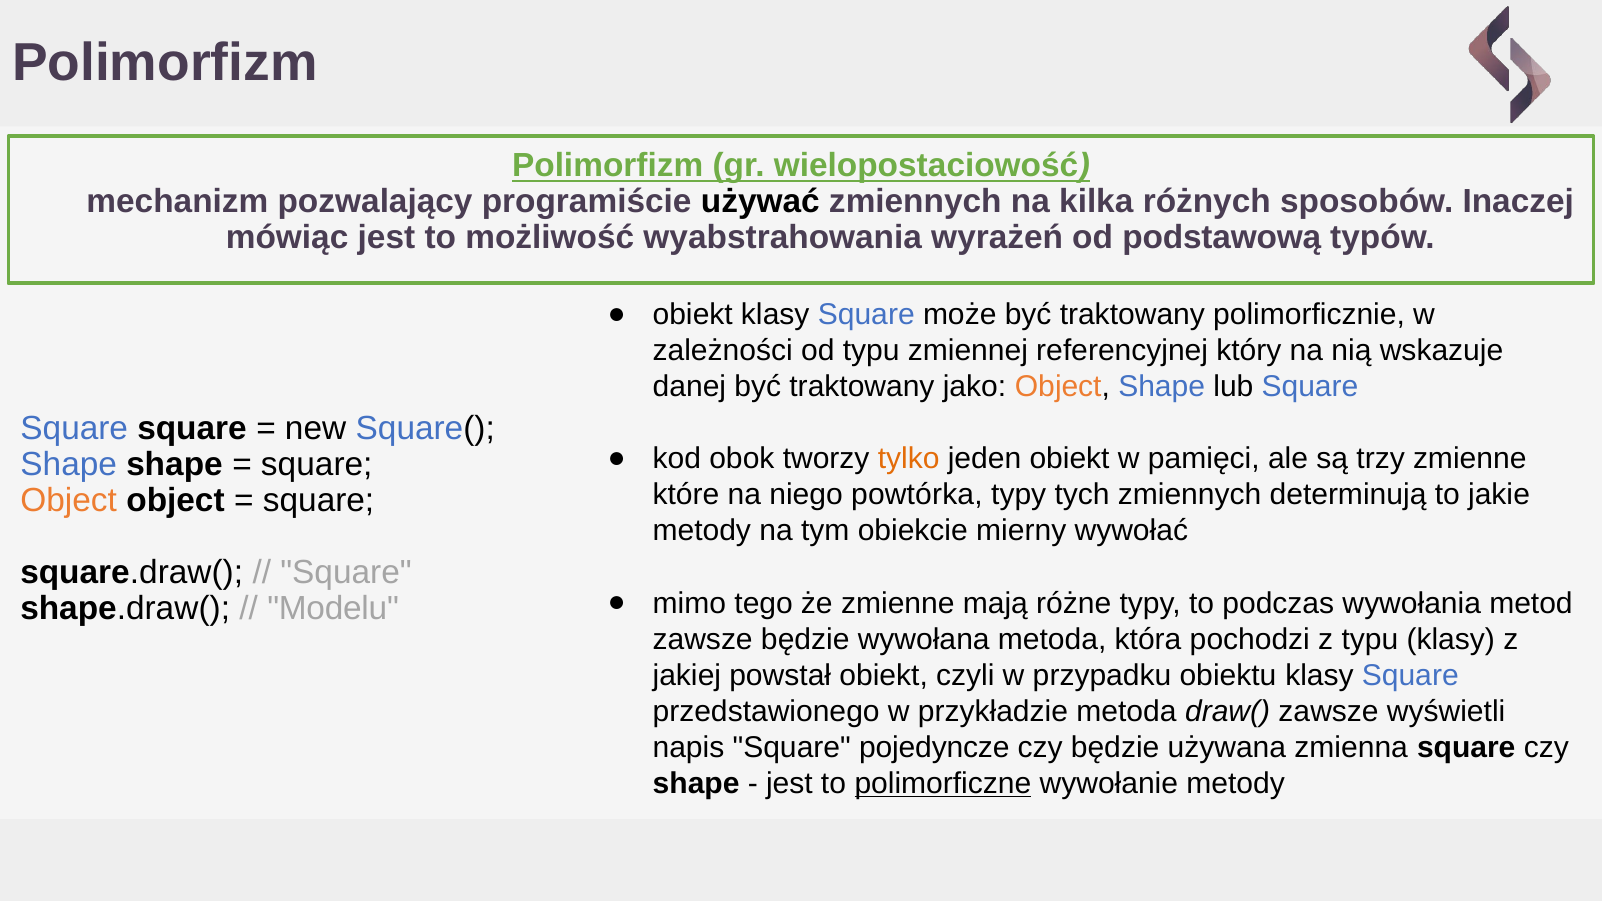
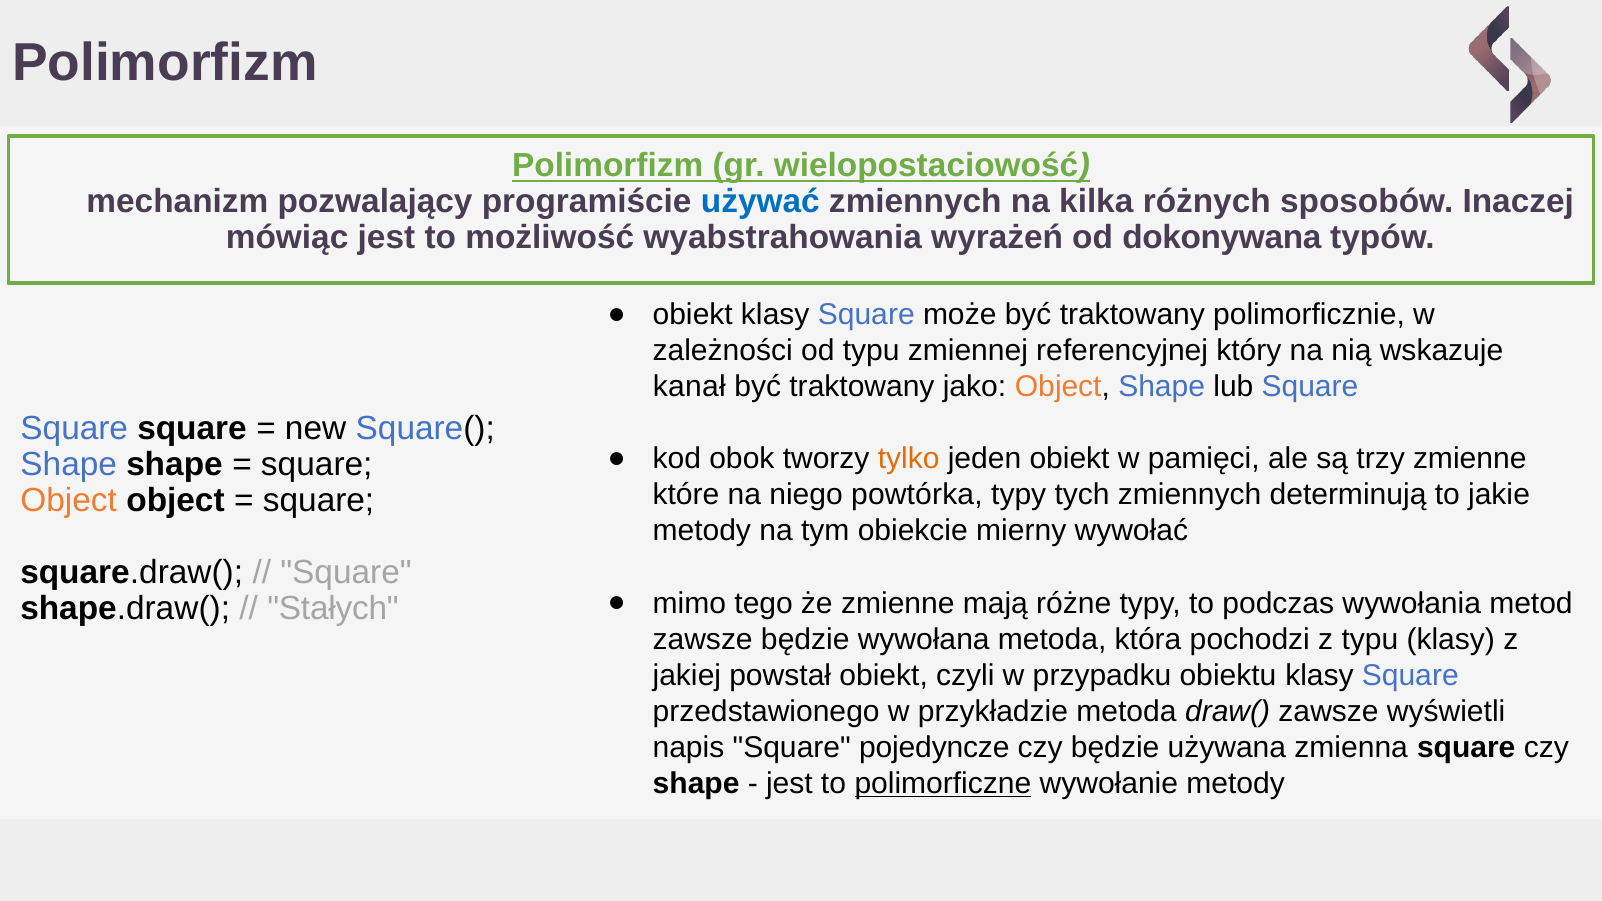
używać colour: black -> blue
podstawową: podstawową -> dokonywana
danej: danej -> kanał
Modelu: Modelu -> Stałych
